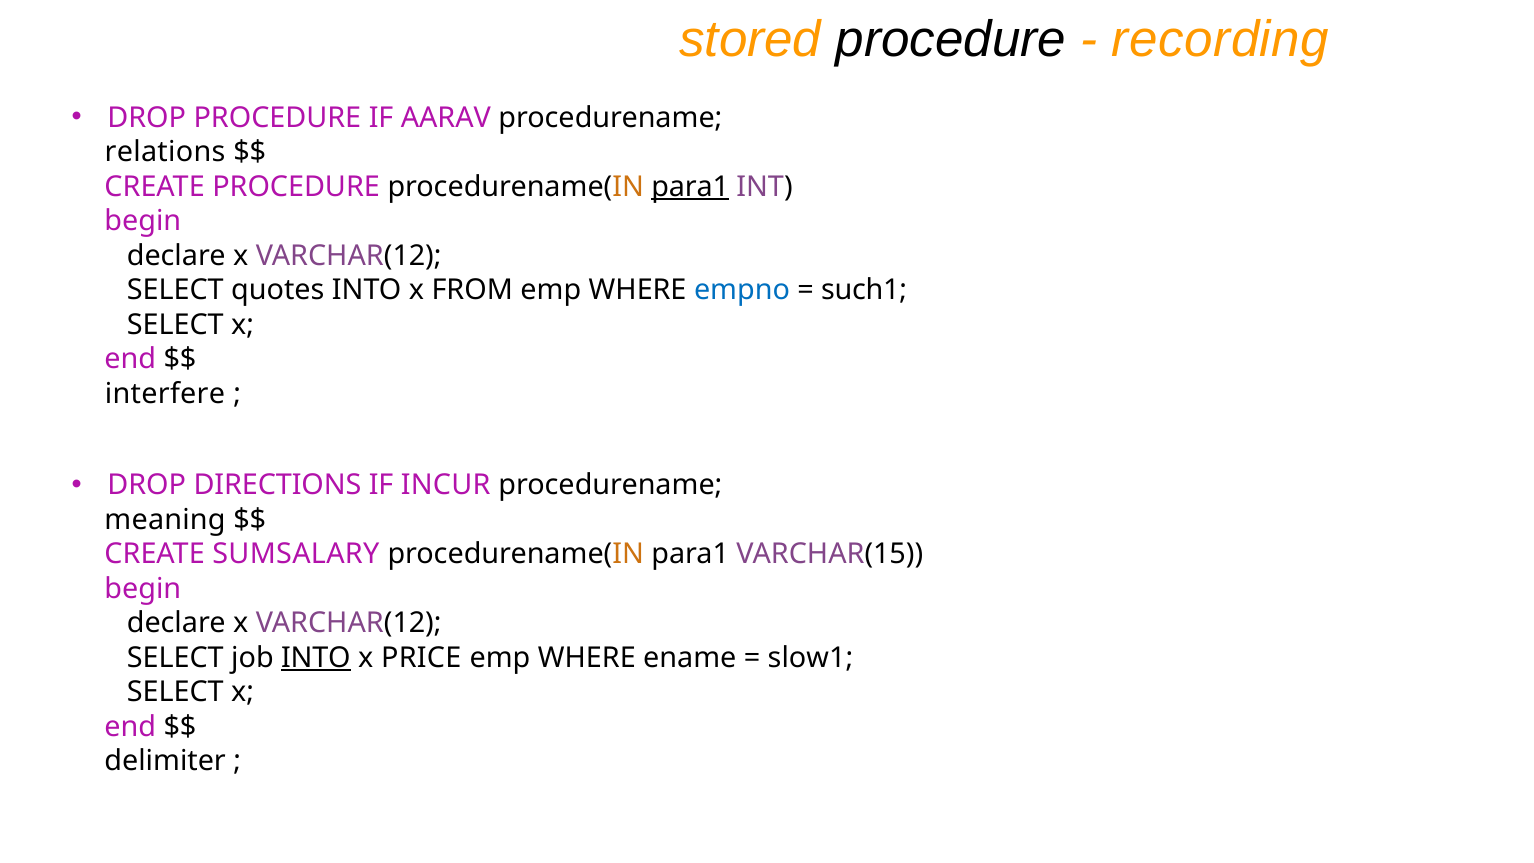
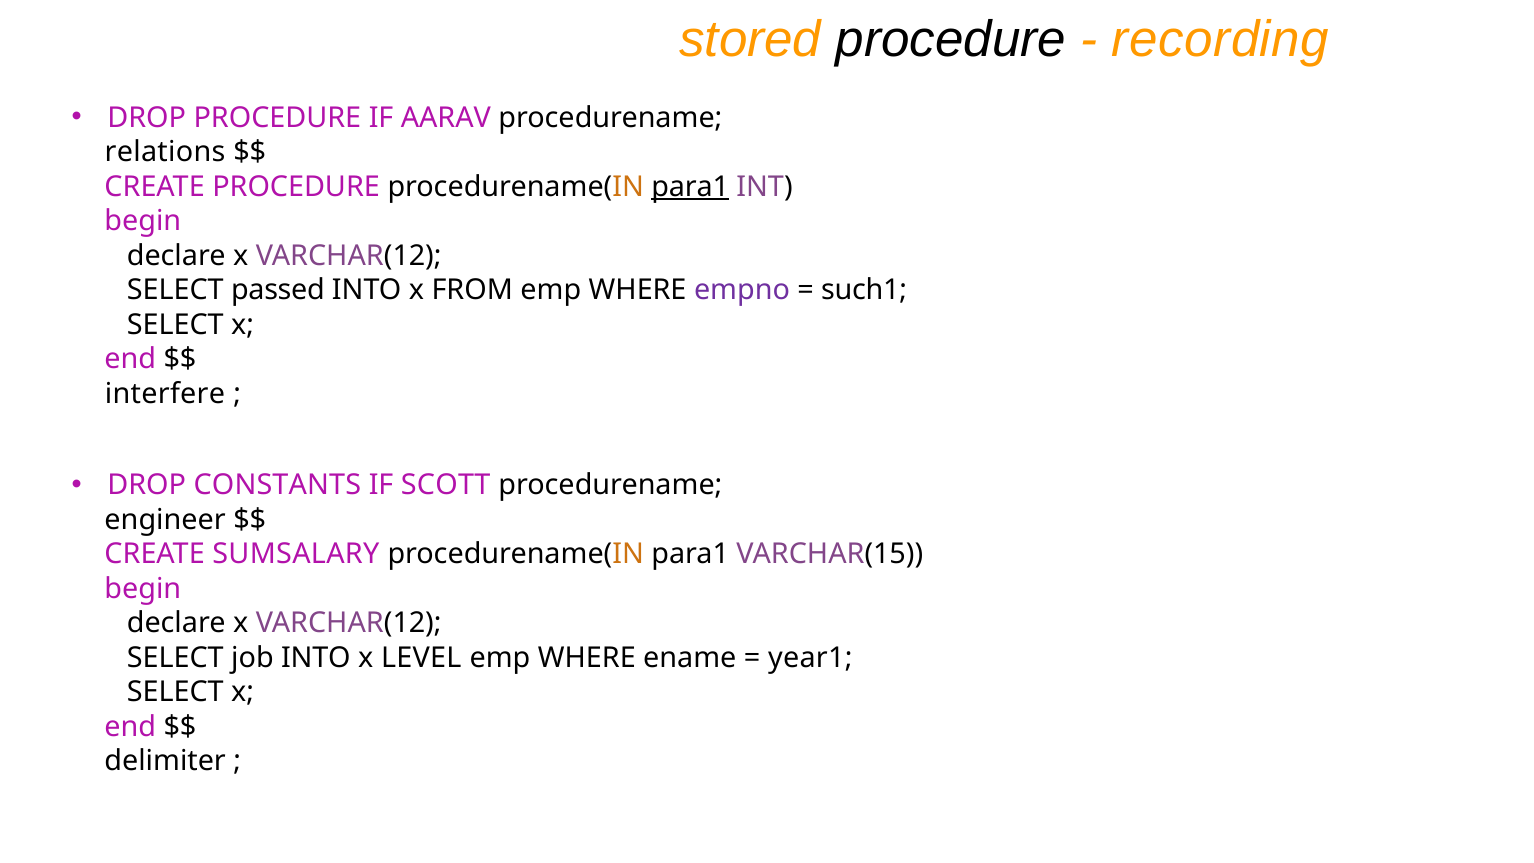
quotes: quotes -> passed
empno colour: blue -> purple
DIRECTIONS: DIRECTIONS -> CONSTANTS
INCUR: INCUR -> SCOTT
meaning: meaning -> engineer
INTO at (316, 658) underline: present -> none
PRICE: PRICE -> LEVEL
slow1: slow1 -> year1
